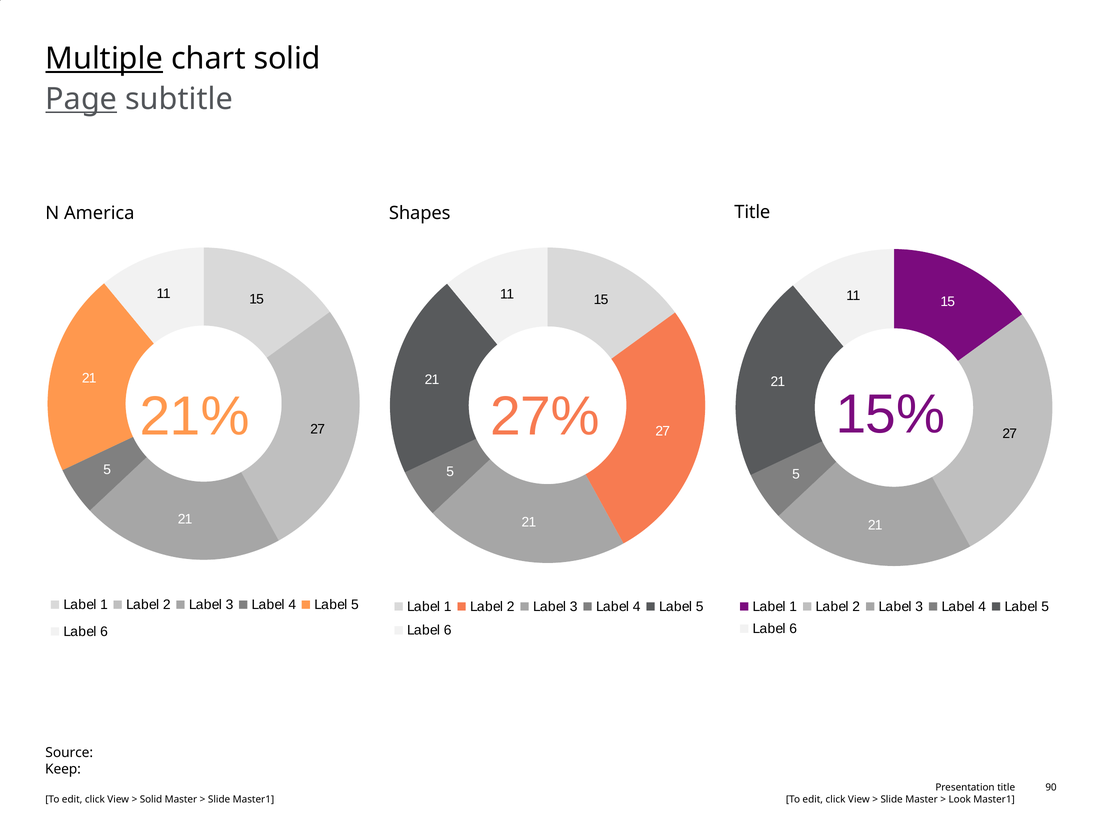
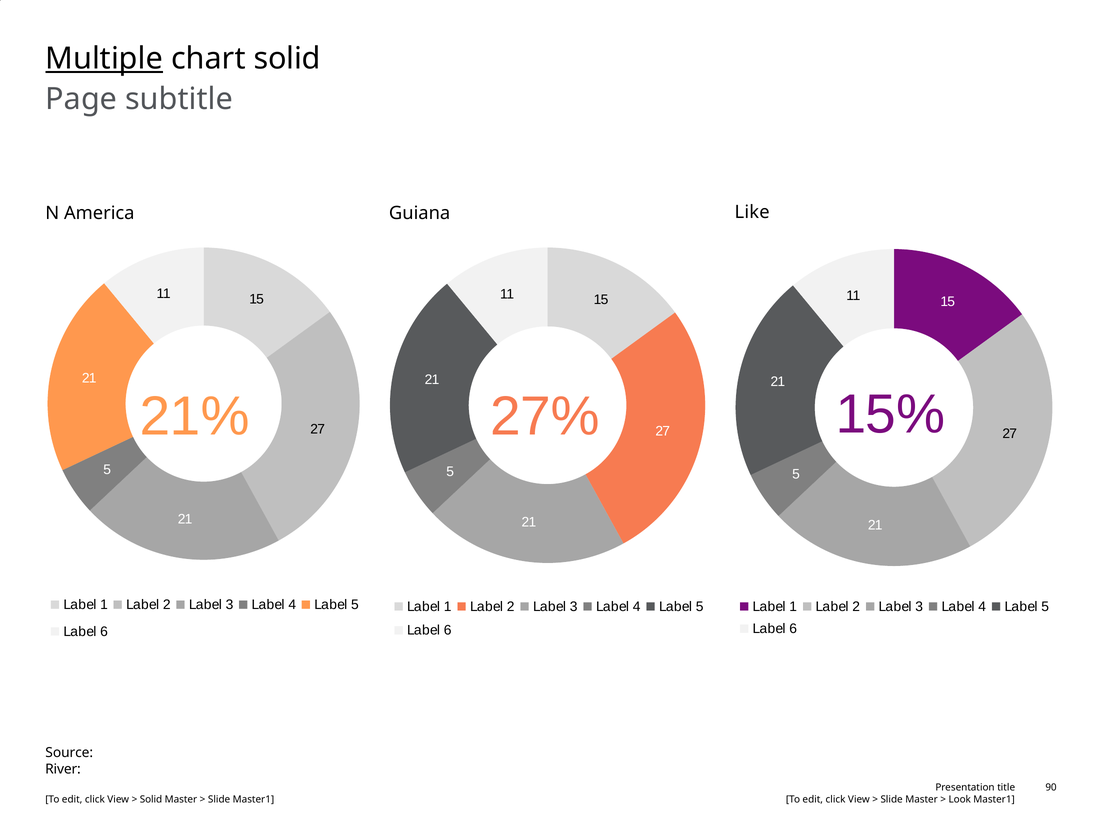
Page underline: present -> none
Title at (752, 212): Title -> Like
Shapes: Shapes -> Guiana
Keep: Keep -> River
